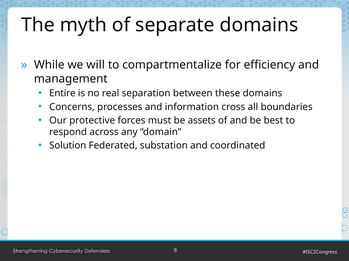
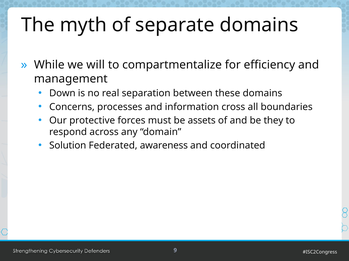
Entire: Entire -> Down
best: best -> they
substation: substation -> awareness
